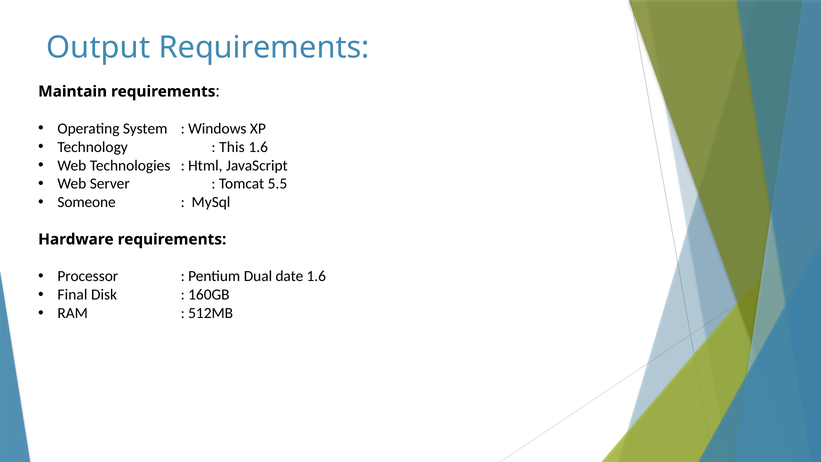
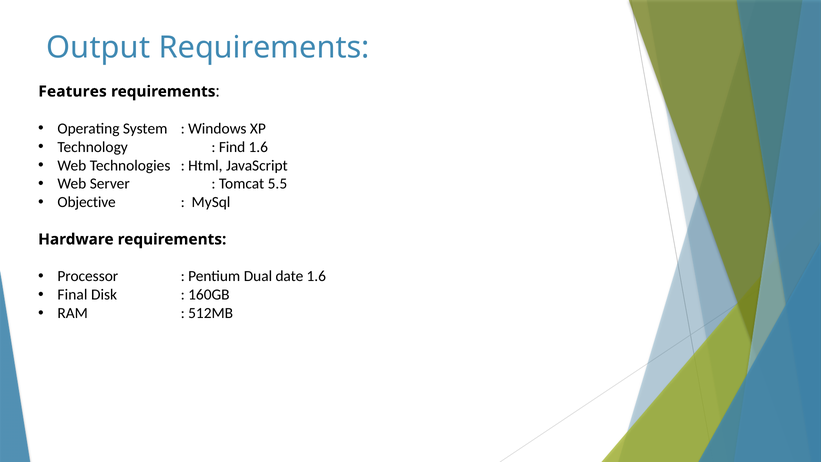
Maintain: Maintain -> Features
This: This -> Find
Someone: Someone -> Objective
